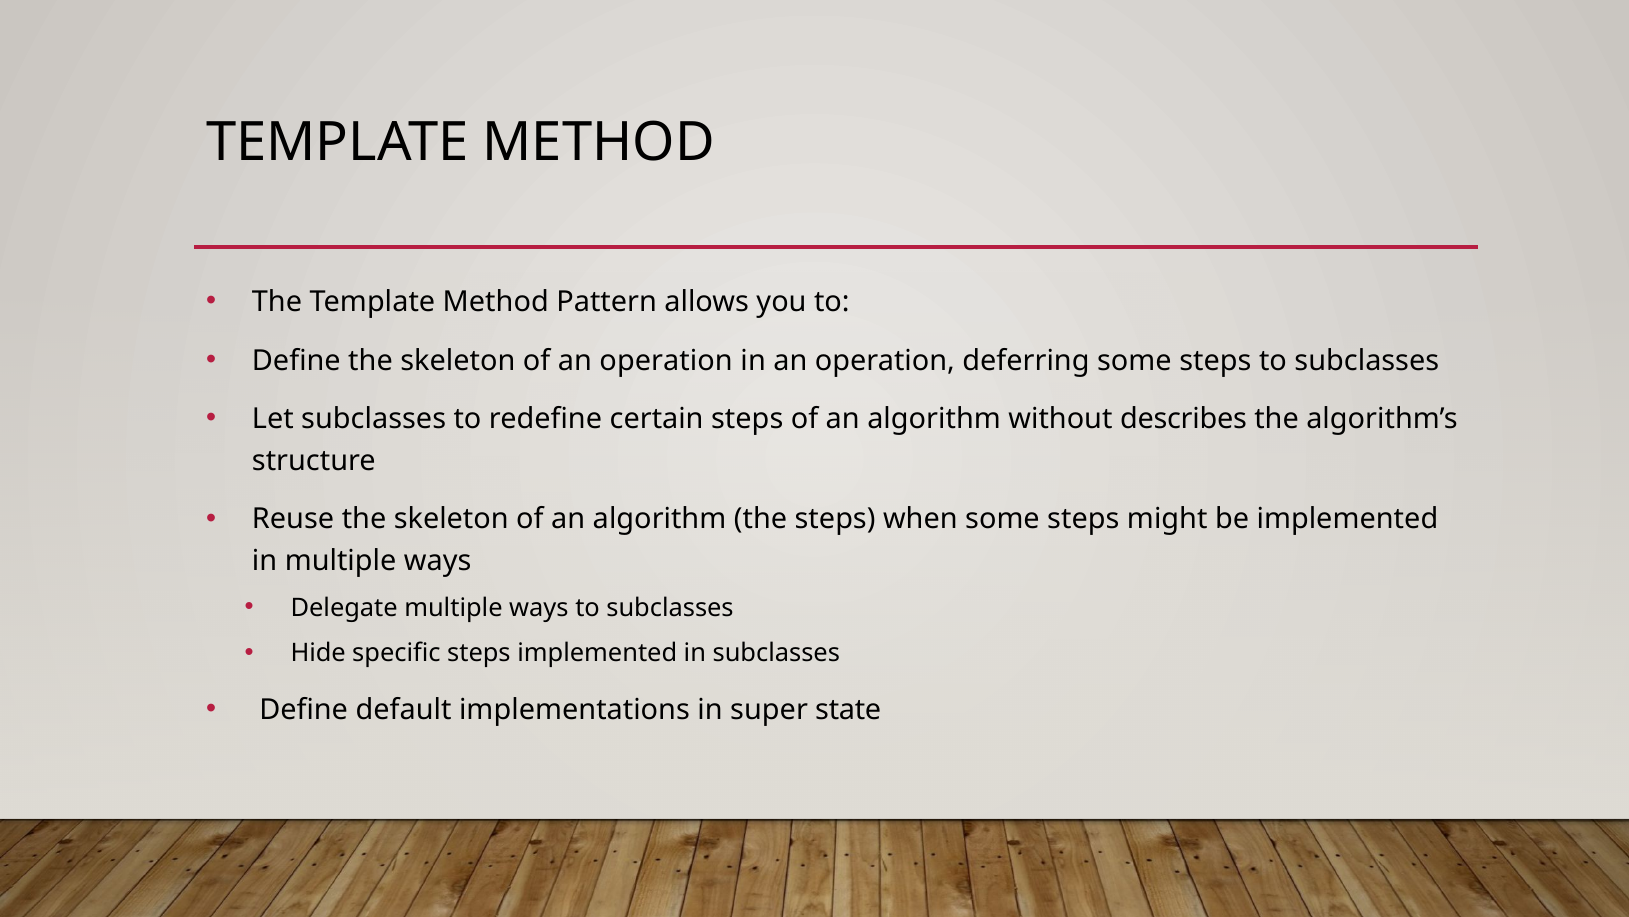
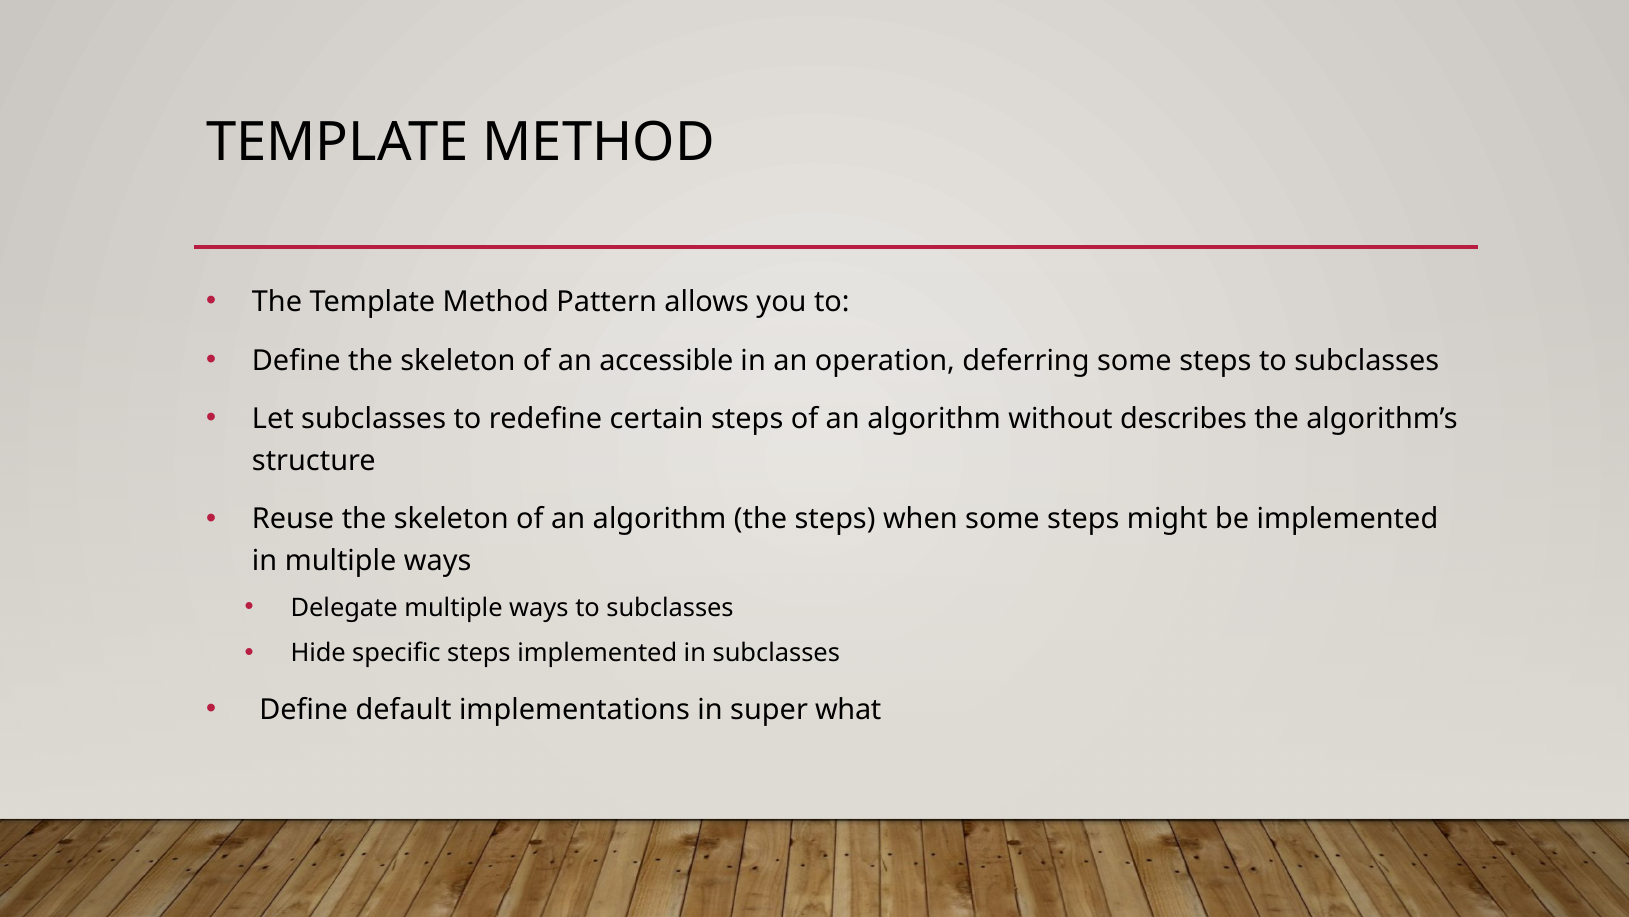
of an operation: operation -> accessible
state: state -> what
